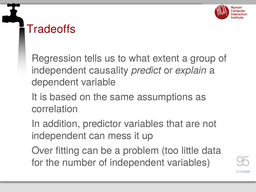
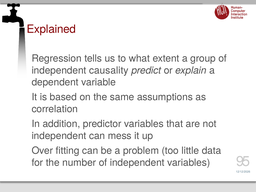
Tradeoffs: Tradeoffs -> Explained
